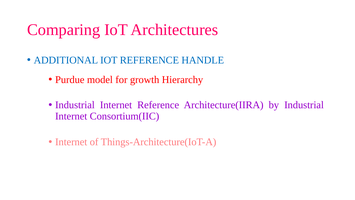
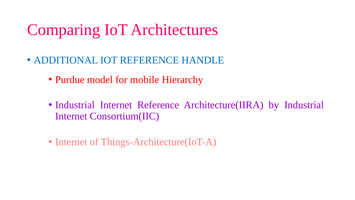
growth: growth -> mobile
